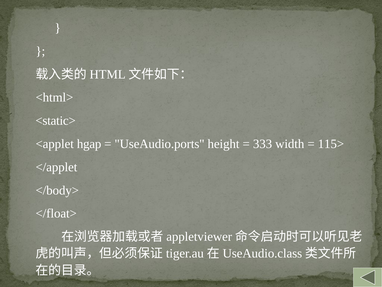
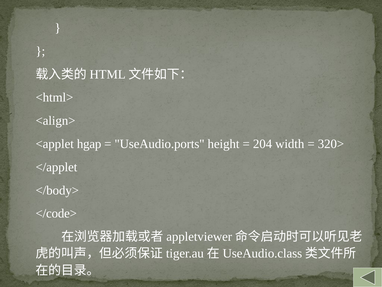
<static>: <static> -> <align>
333: 333 -> 204
115>: 115> -> 320>
</float>: </float> -> </code>
